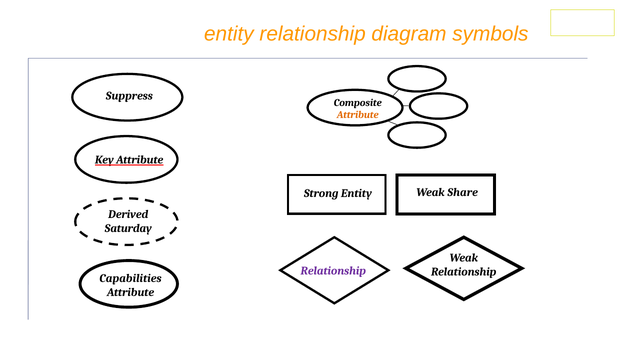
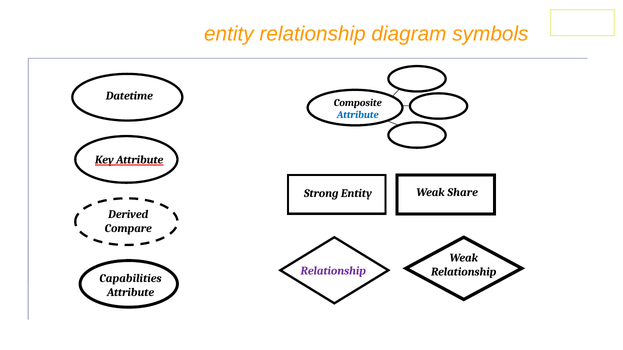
Suppress: Suppress -> Datetime
Attribute at (358, 115) colour: orange -> blue
Saturday: Saturday -> Compare
